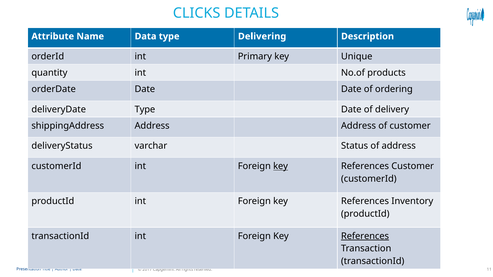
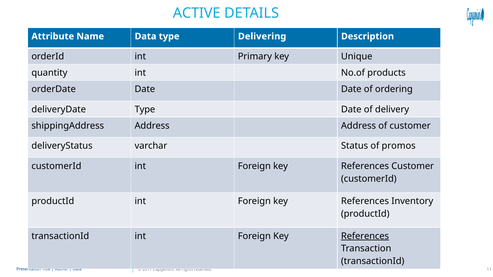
CLICKS: CLICKS -> ACTIVE
of address: address -> promos
key at (281, 166) underline: present -> none
